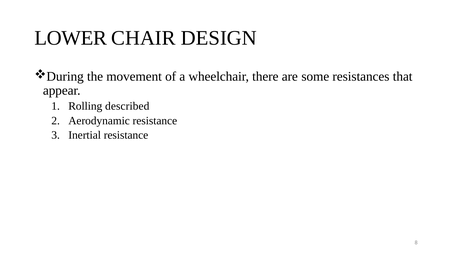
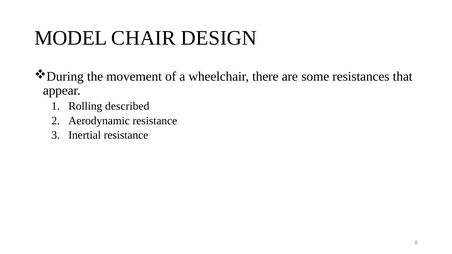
LOWER: LOWER -> MODEL
